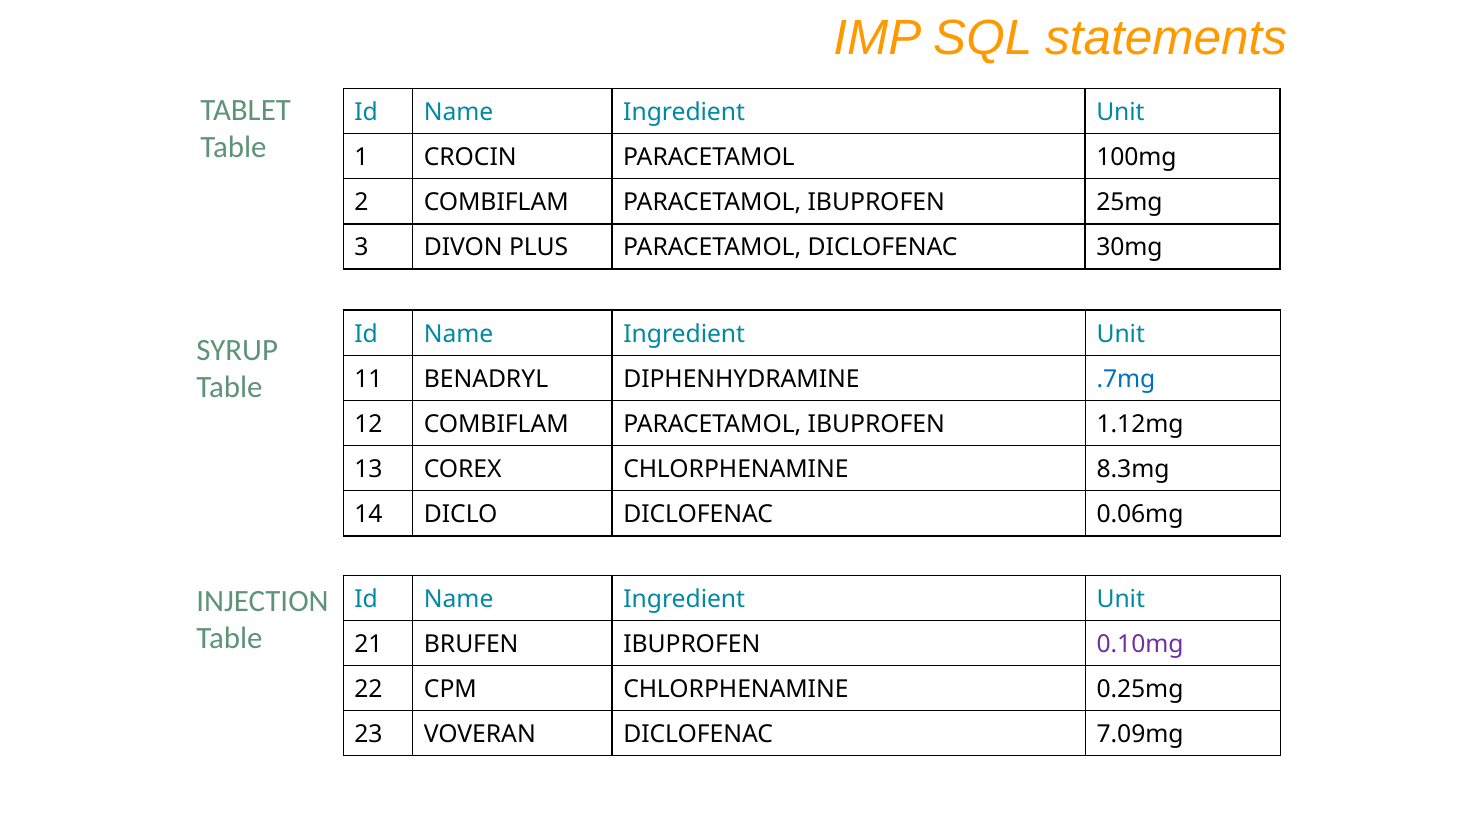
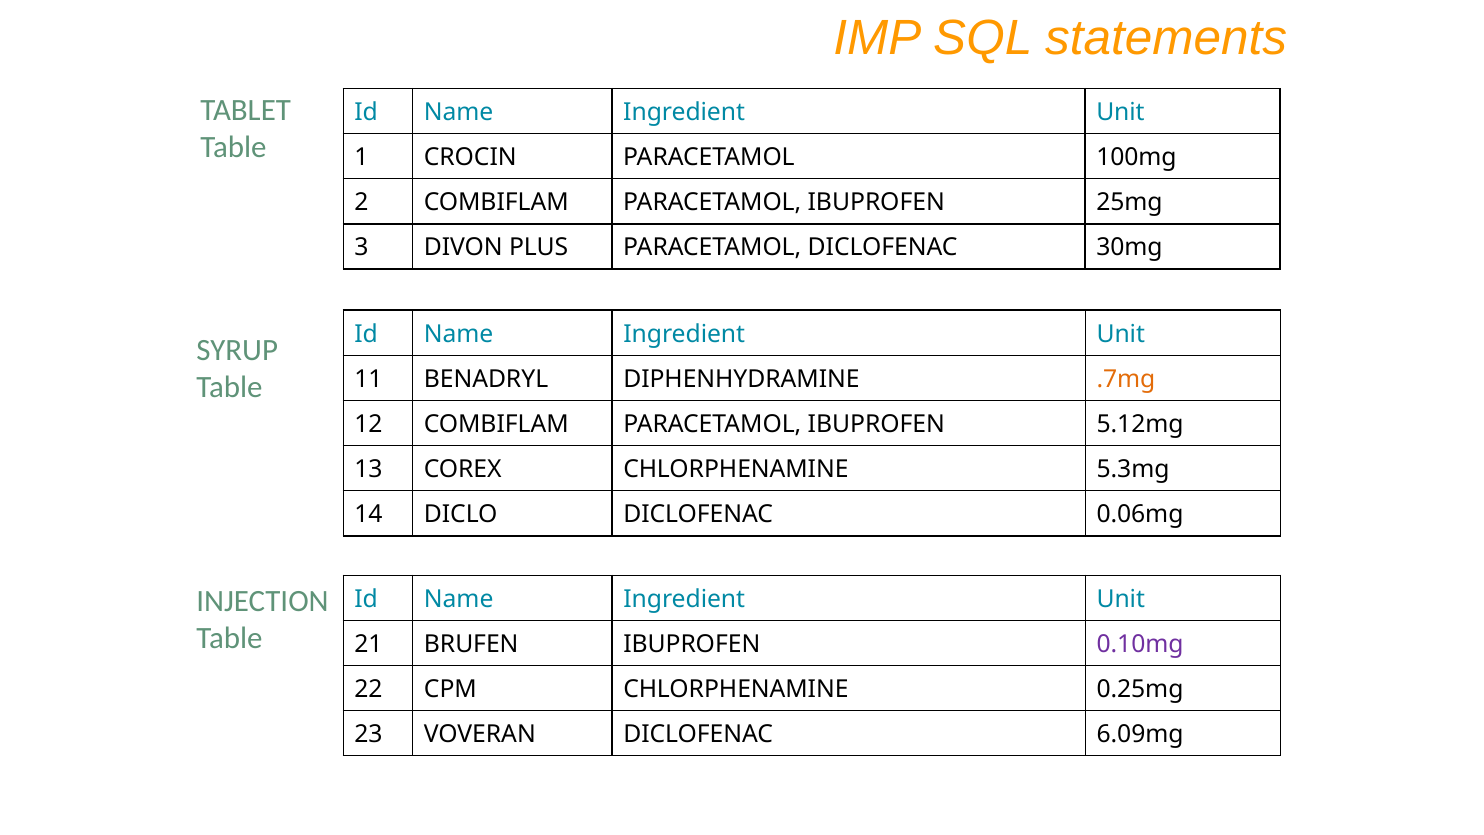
.7mg colour: blue -> orange
1.12mg: 1.12mg -> 5.12mg
8.3mg: 8.3mg -> 5.3mg
7.09mg: 7.09mg -> 6.09mg
